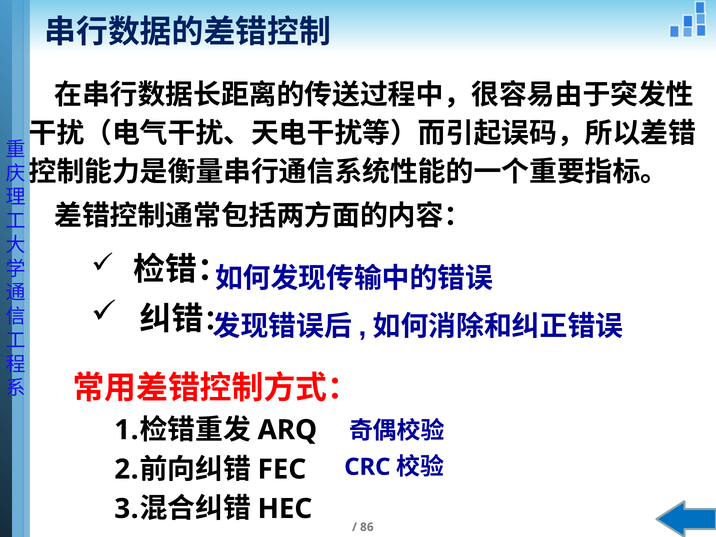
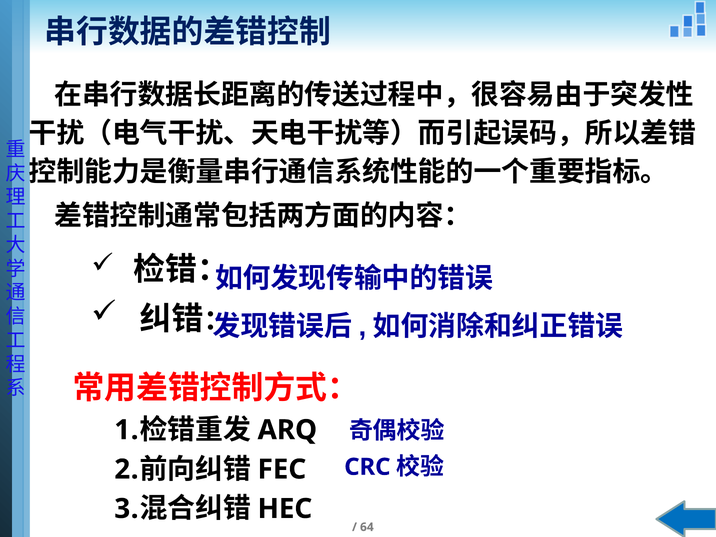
86: 86 -> 64
